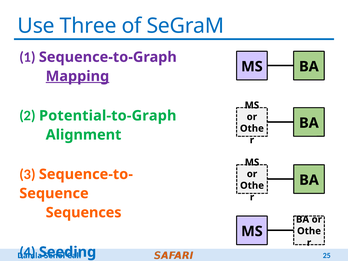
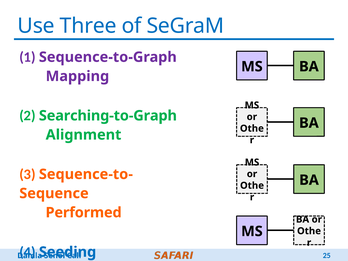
Mapping underline: present -> none
Potential-to-Graph: Potential-to-Graph -> Searching-to-Graph
Sequences: Sequences -> Performed
